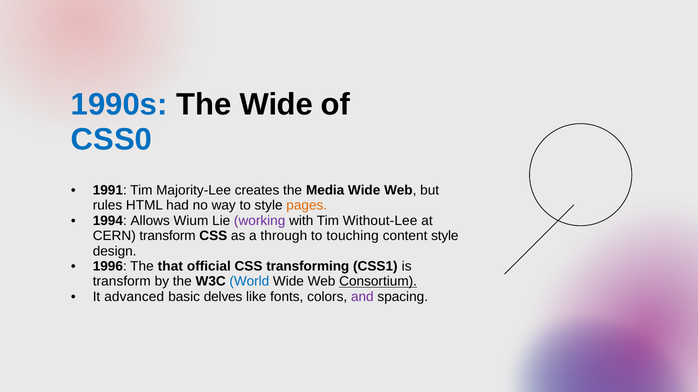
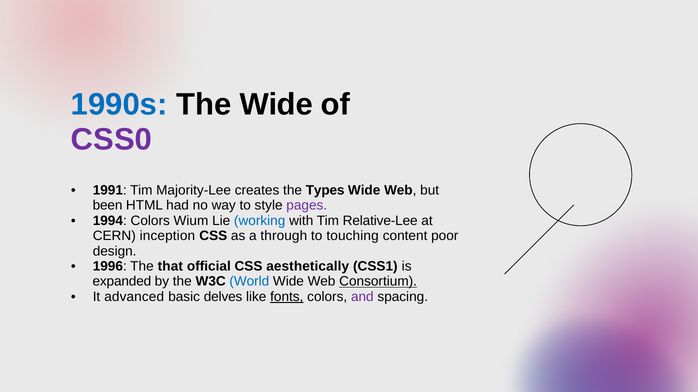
CSS0 colour: blue -> purple
Media: Media -> Types
rules: rules -> been
pages colour: orange -> purple
1994 Allows: Allows -> Colors
working colour: purple -> blue
Without-Lee: Without-Lee -> Relative-Lee
CERN transform: transform -> inception
content style: style -> poor
transforming: transforming -> aesthetically
transform at (122, 282): transform -> expanded
fonts underline: none -> present
